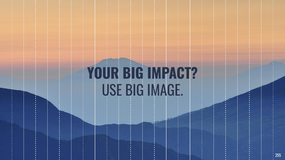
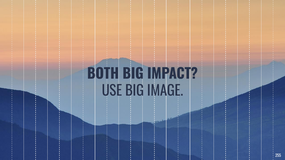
YOUR: YOUR -> BOTH
